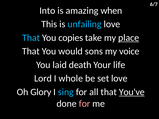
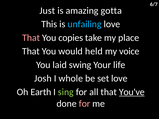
Into: Into -> Just
when: when -> gotta
That at (31, 38) colour: light blue -> pink
place underline: present -> none
sons: sons -> held
death: death -> swing
Lord: Lord -> Josh
Glory: Glory -> Earth
sing colour: light blue -> light green
